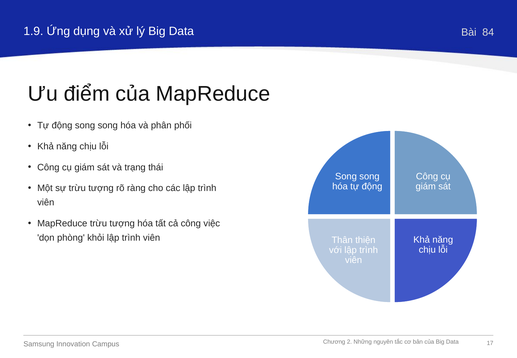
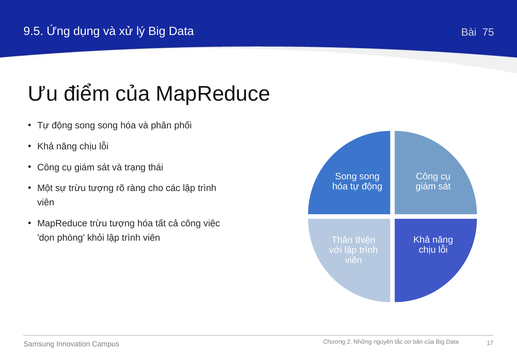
1.9: 1.9 -> 9.5
84: 84 -> 75
